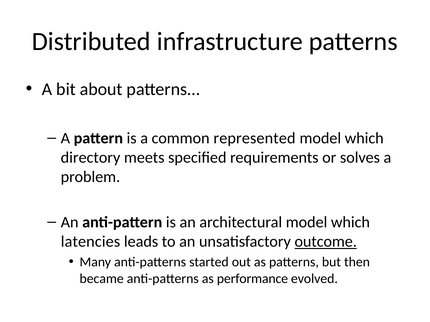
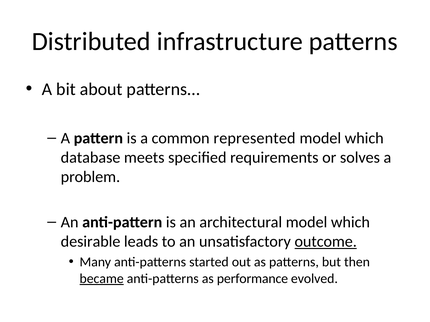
directory: directory -> database
latencies: latencies -> desirable
became underline: none -> present
